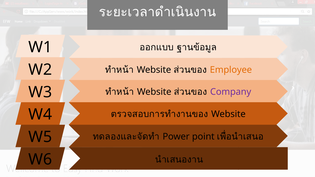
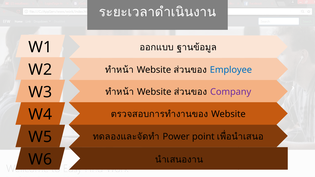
Employee colour: orange -> blue
